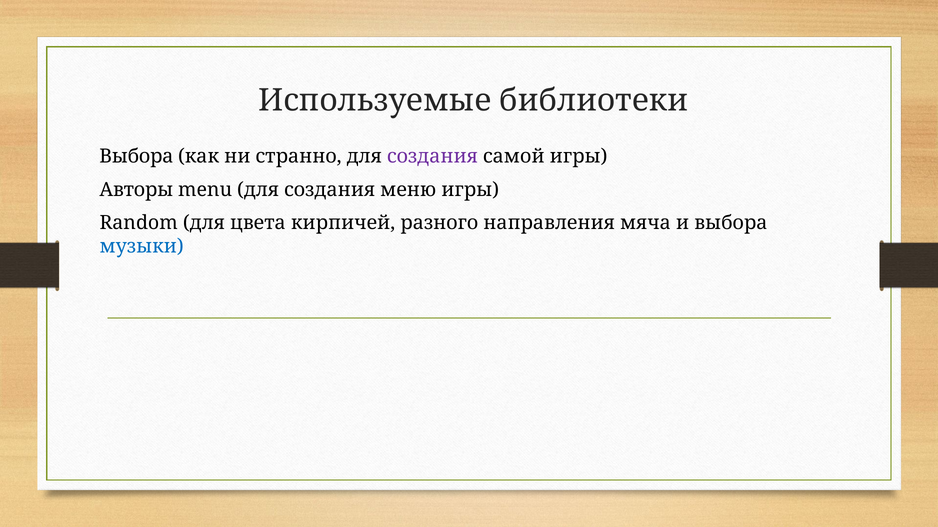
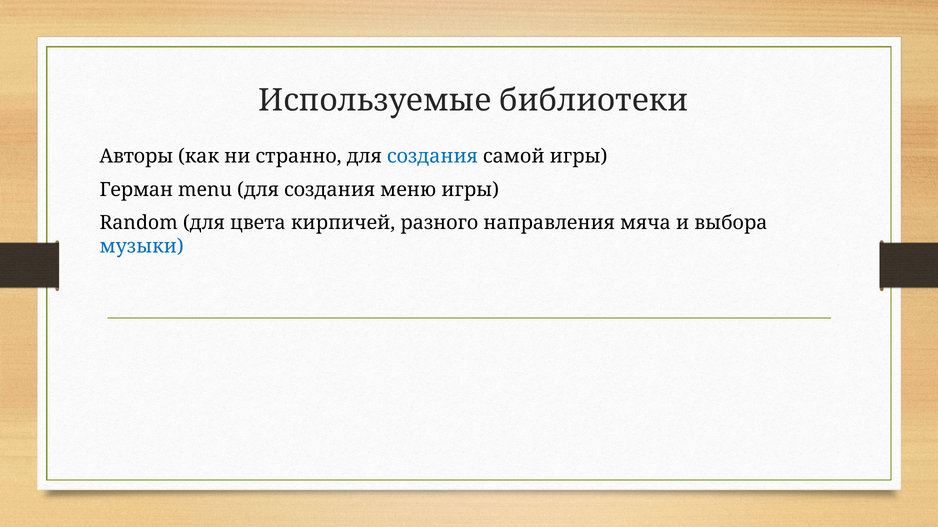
Выбора at (136, 157): Выбора -> Авторы
создания at (432, 157) colour: purple -> blue
Авторы: Авторы -> Герман
